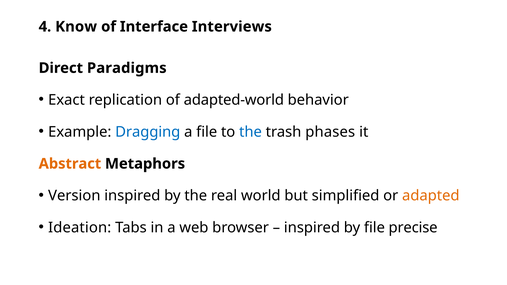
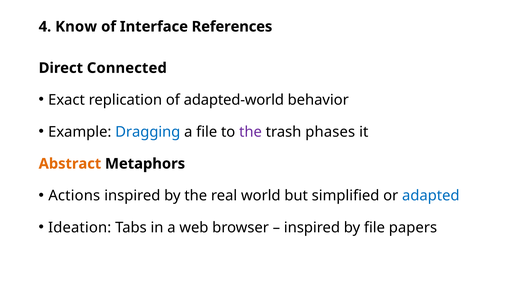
Interviews: Interviews -> References
Paradigms: Paradigms -> Connected
the at (251, 132) colour: blue -> purple
Version: Version -> Actions
adapted colour: orange -> blue
precise: precise -> papers
